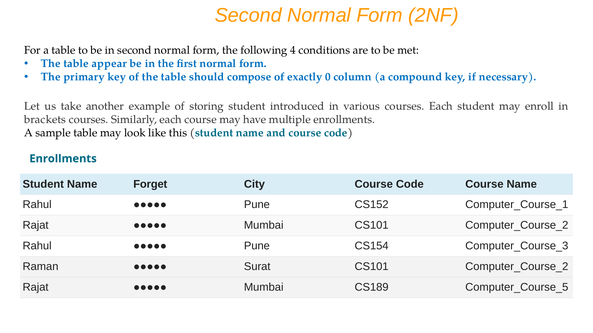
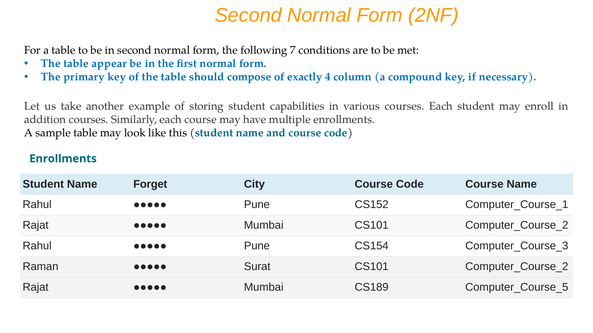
4: 4 -> 7
0: 0 -> 4
introduced: introduced -> capabilities
brackets: brackets -> addition
